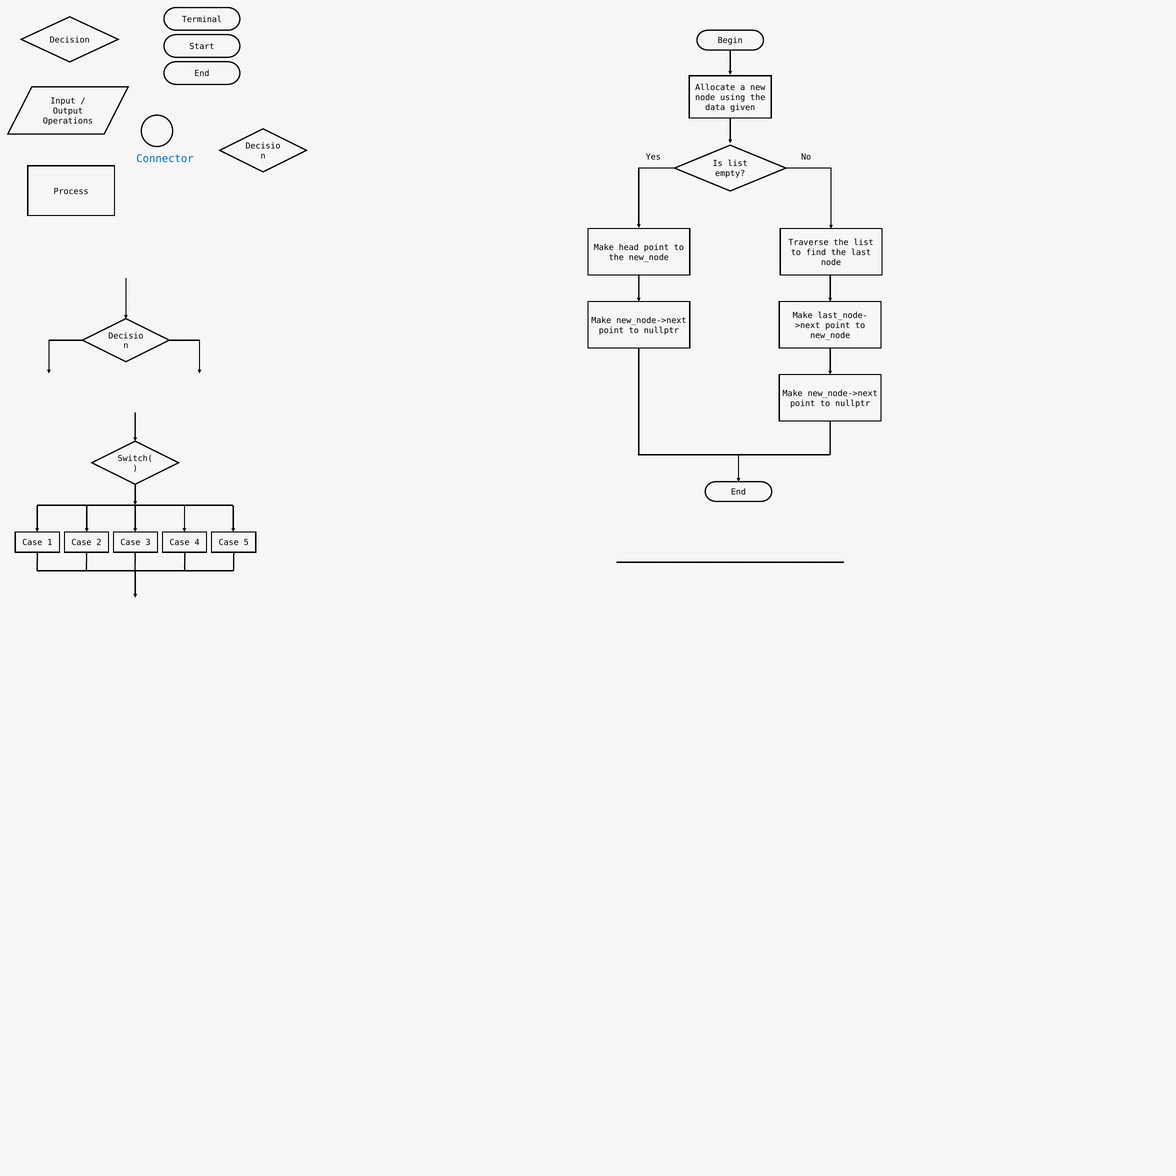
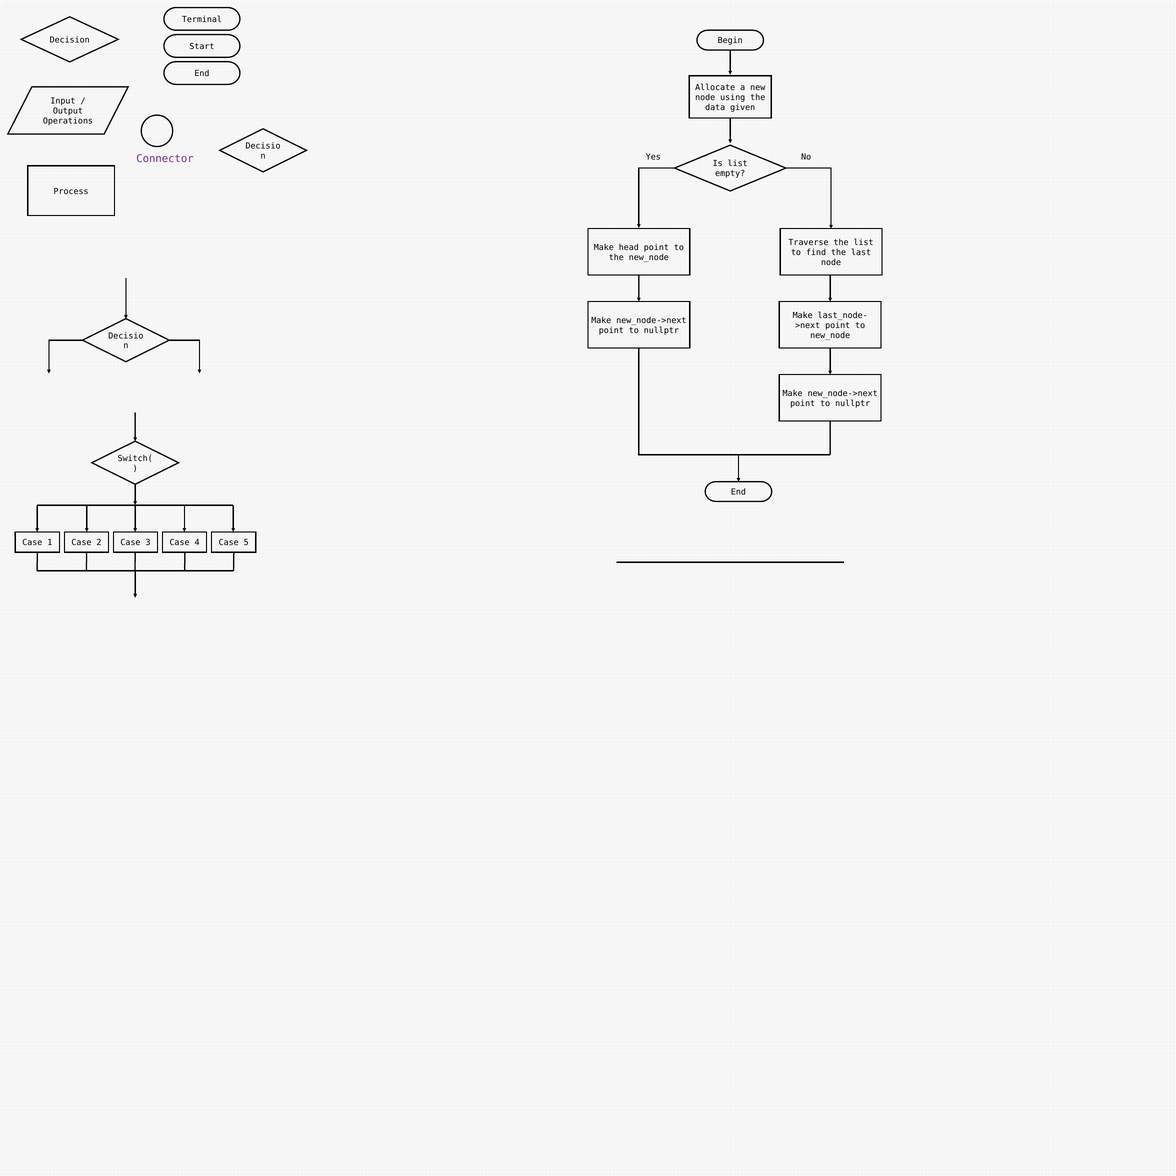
Connector colour: blue -> purple
